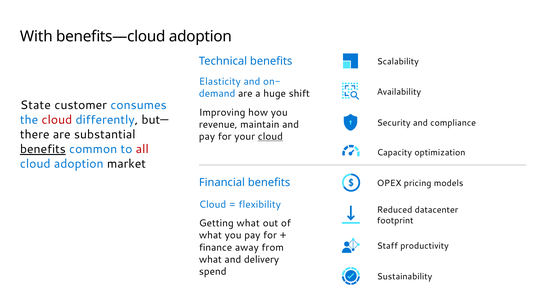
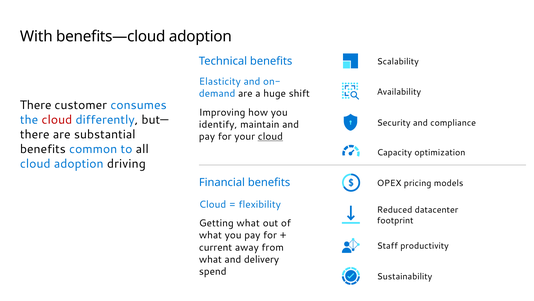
State at (35, 105): State -> There
revenue: revenue -> identify
benefits at (43, 149) underline: present -> none
all colour: red -> black
market: market -> driving
finance: finance -> current
